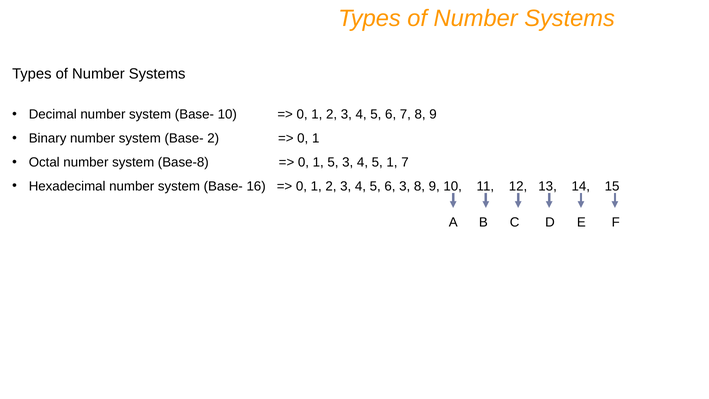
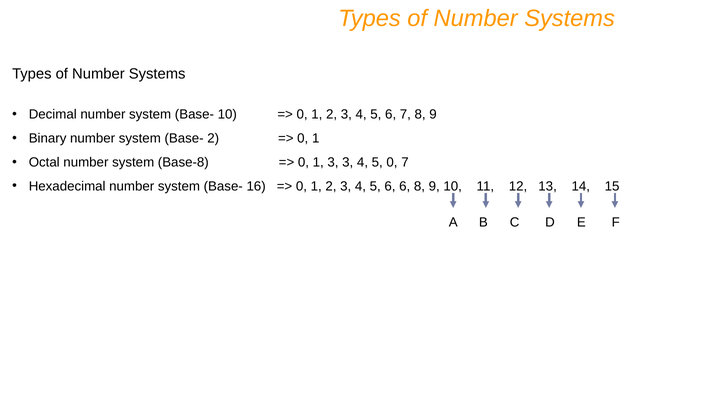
1 5: 5 -> 3
5 1: 1 -> 0
6 3: 3 -> 6
